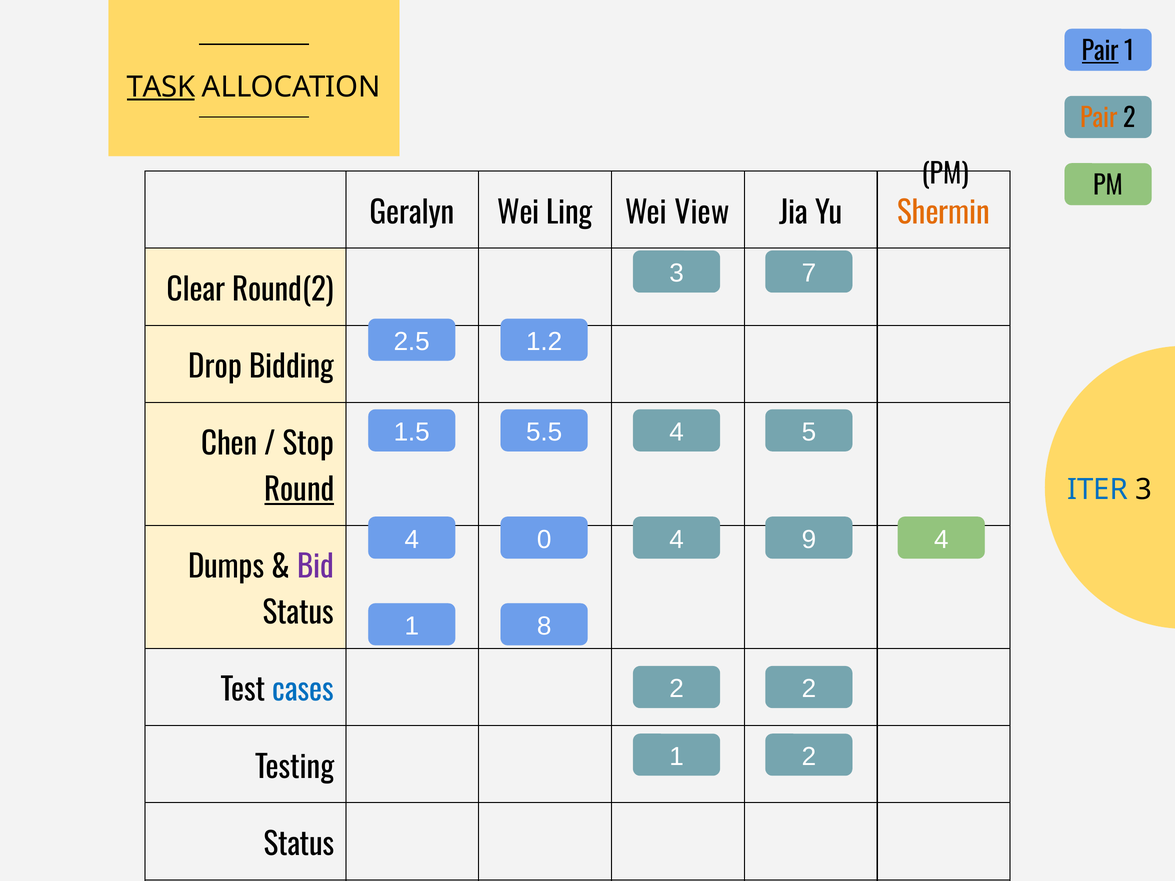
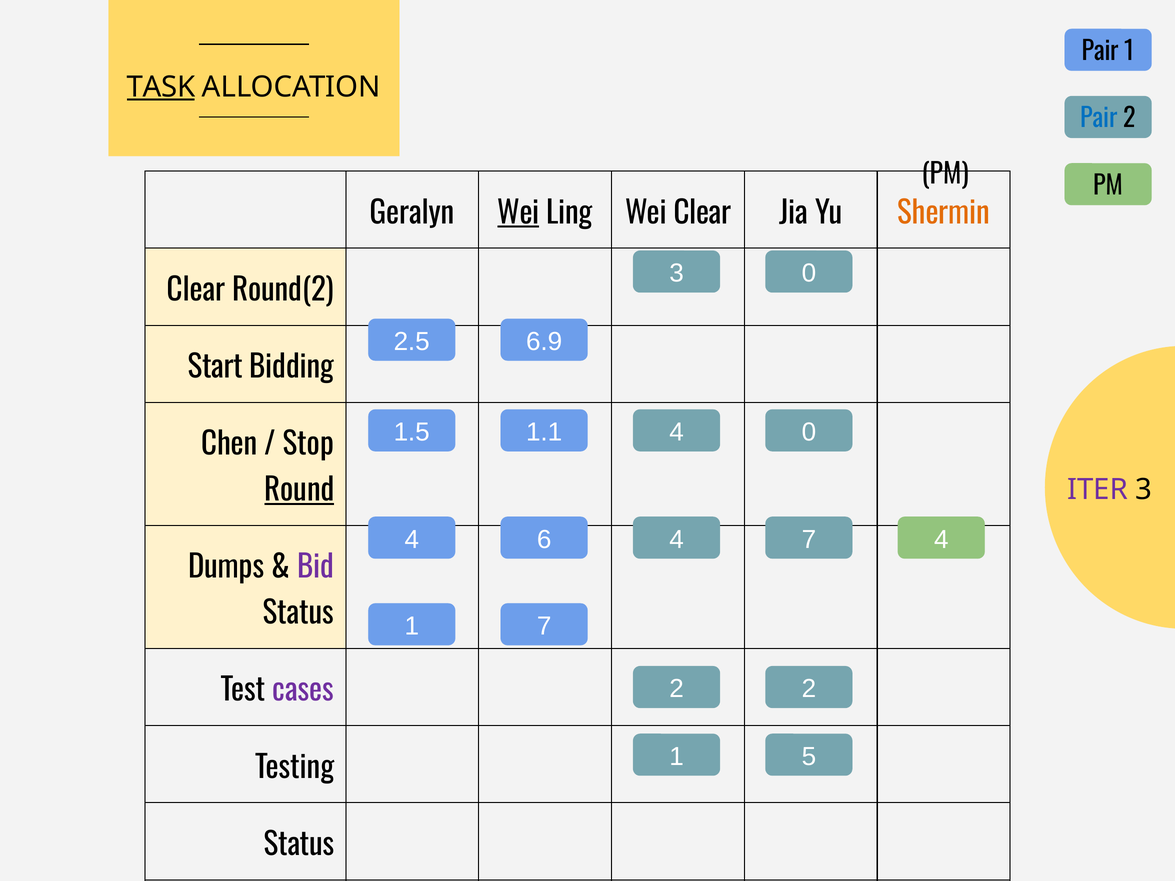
Pair at (1100, 52) underline: present -> none
Pair at (1099, 119) colour: orange -> blue
Wei at (518, 213) underline: none -> present
Wei View: View -> Clear
3 7: 7 -> 0
1.2: 1.2 -> 6.9
Drop: Drop -> Start
5.5: 5.5 -> 1.1
4 5: 5 -> 0
ITER colour: blue -> purple
0: 0 -> 6
4 9: 9 -> 7
1 8: 8 -> 7
cases colour: blue -> purple
1 2: 2 -> 5
